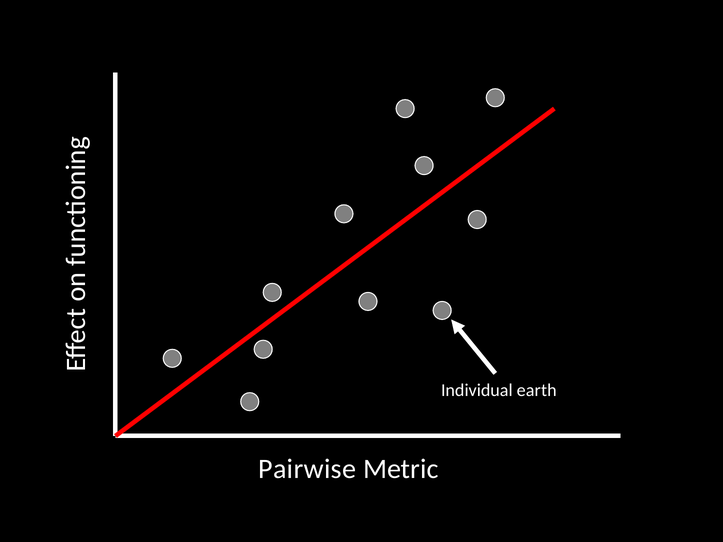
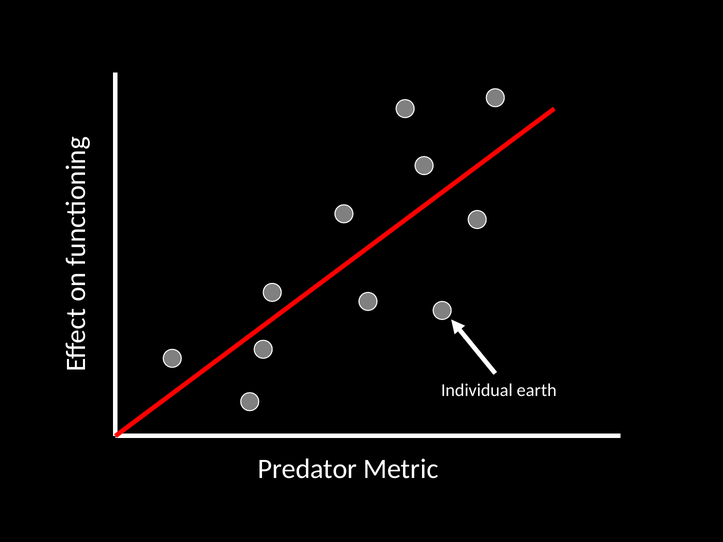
Pairwise: Pairwise -> Predator
